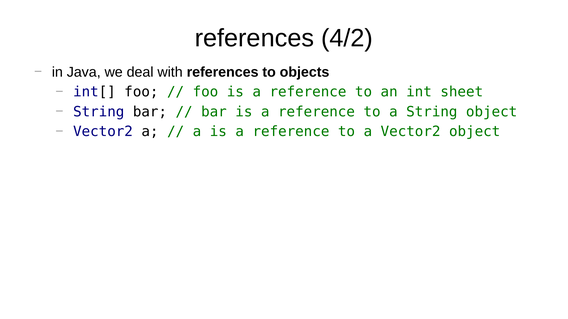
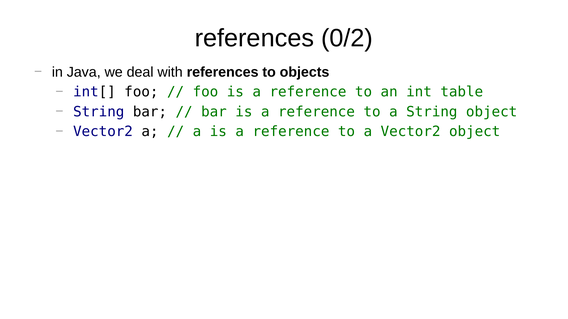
4/2: 4/2 -> 0/2
sheet: sheet -> table
